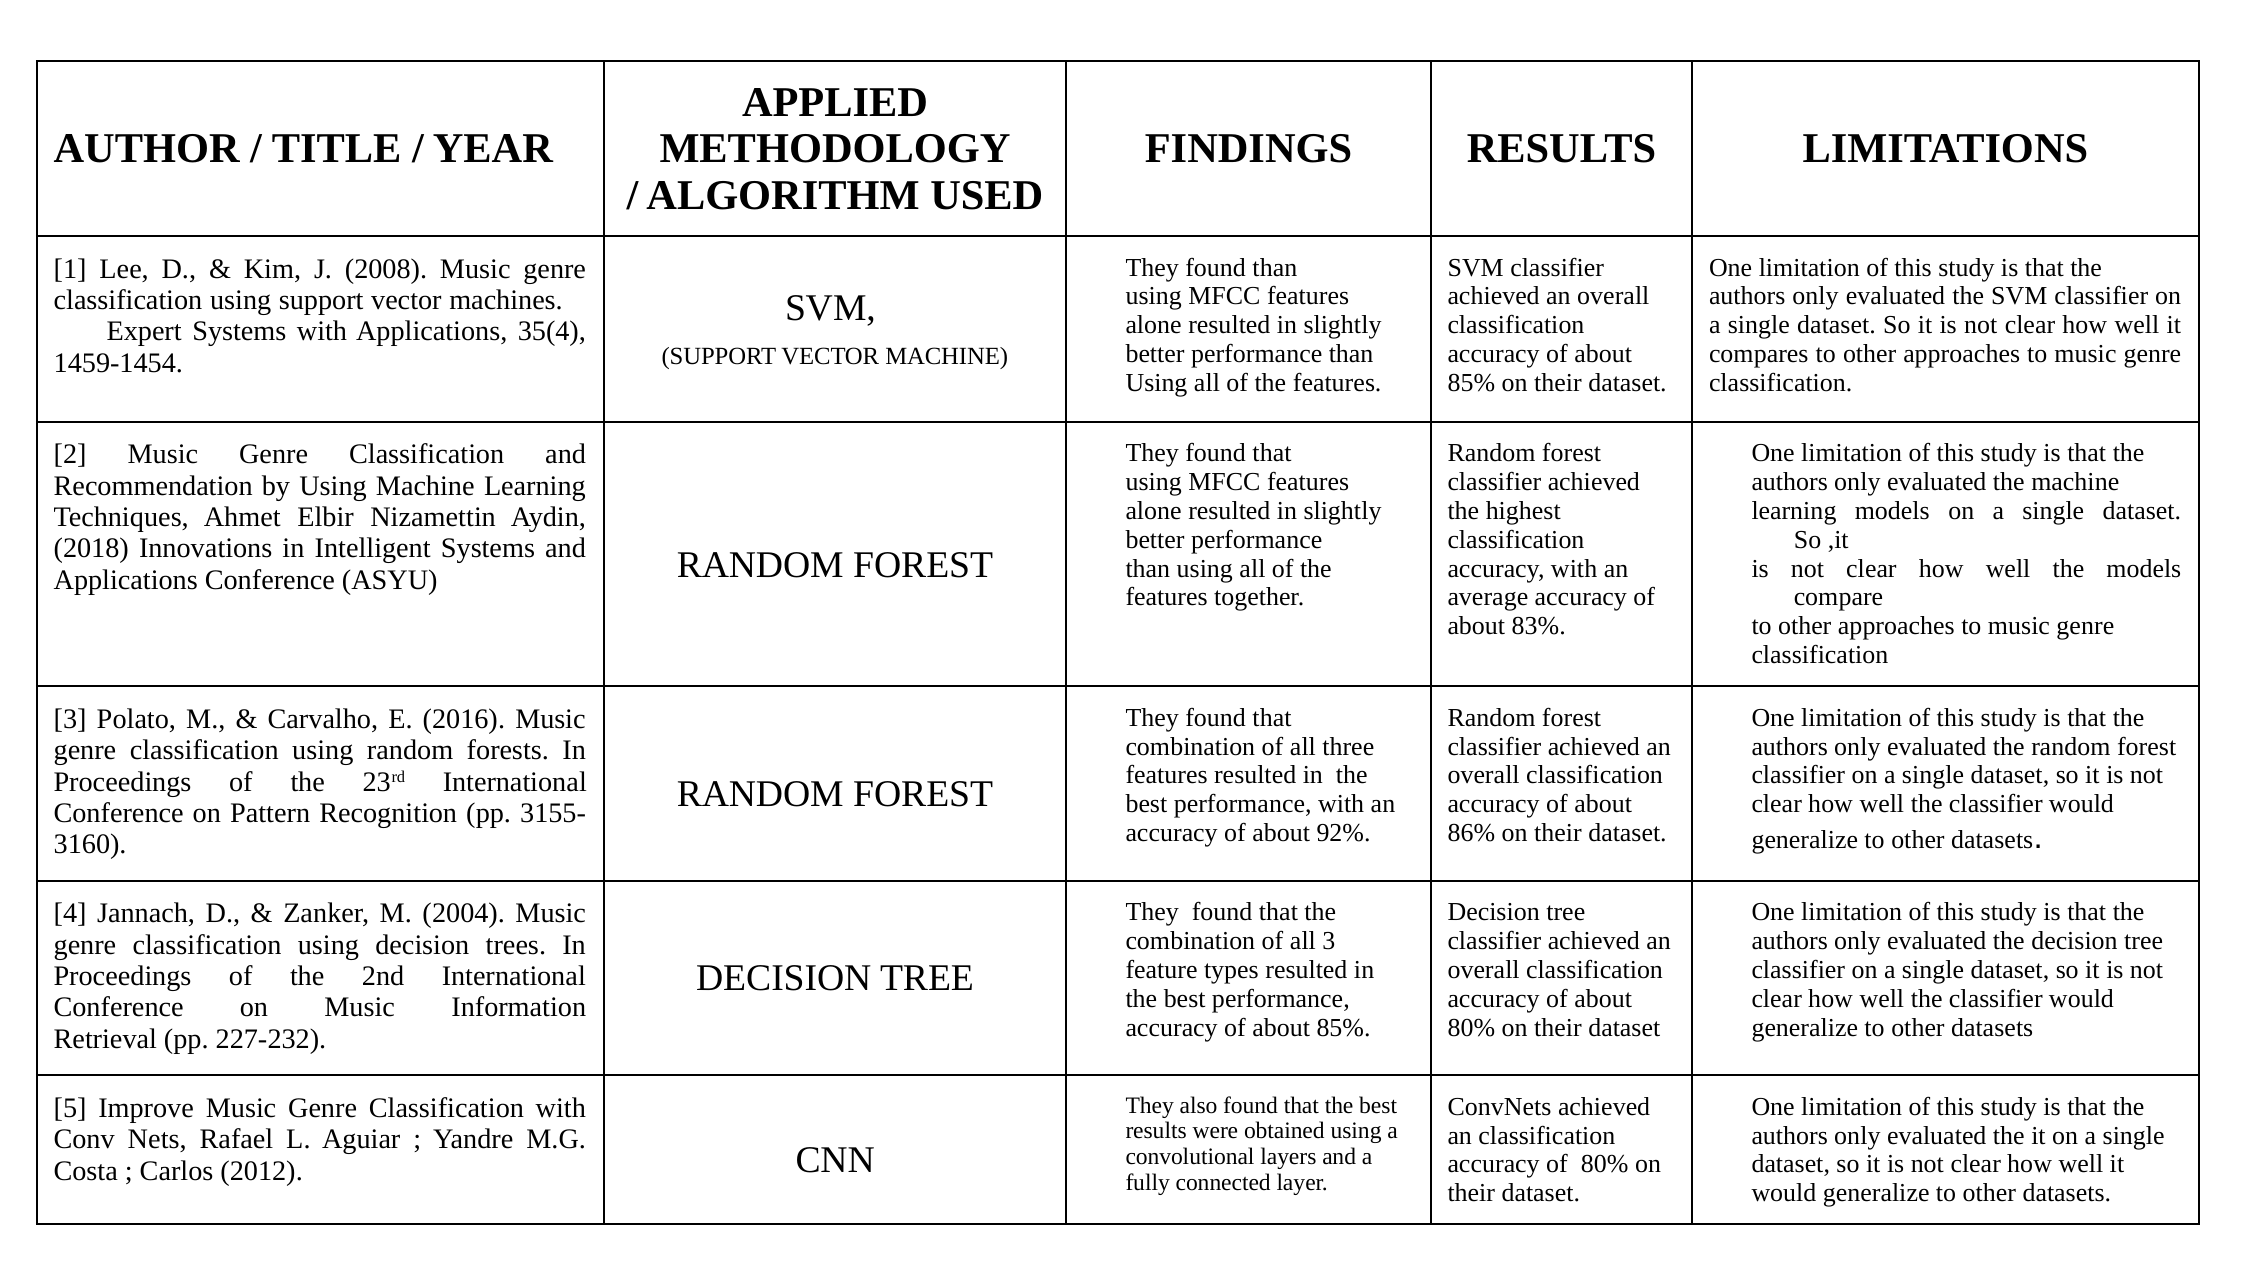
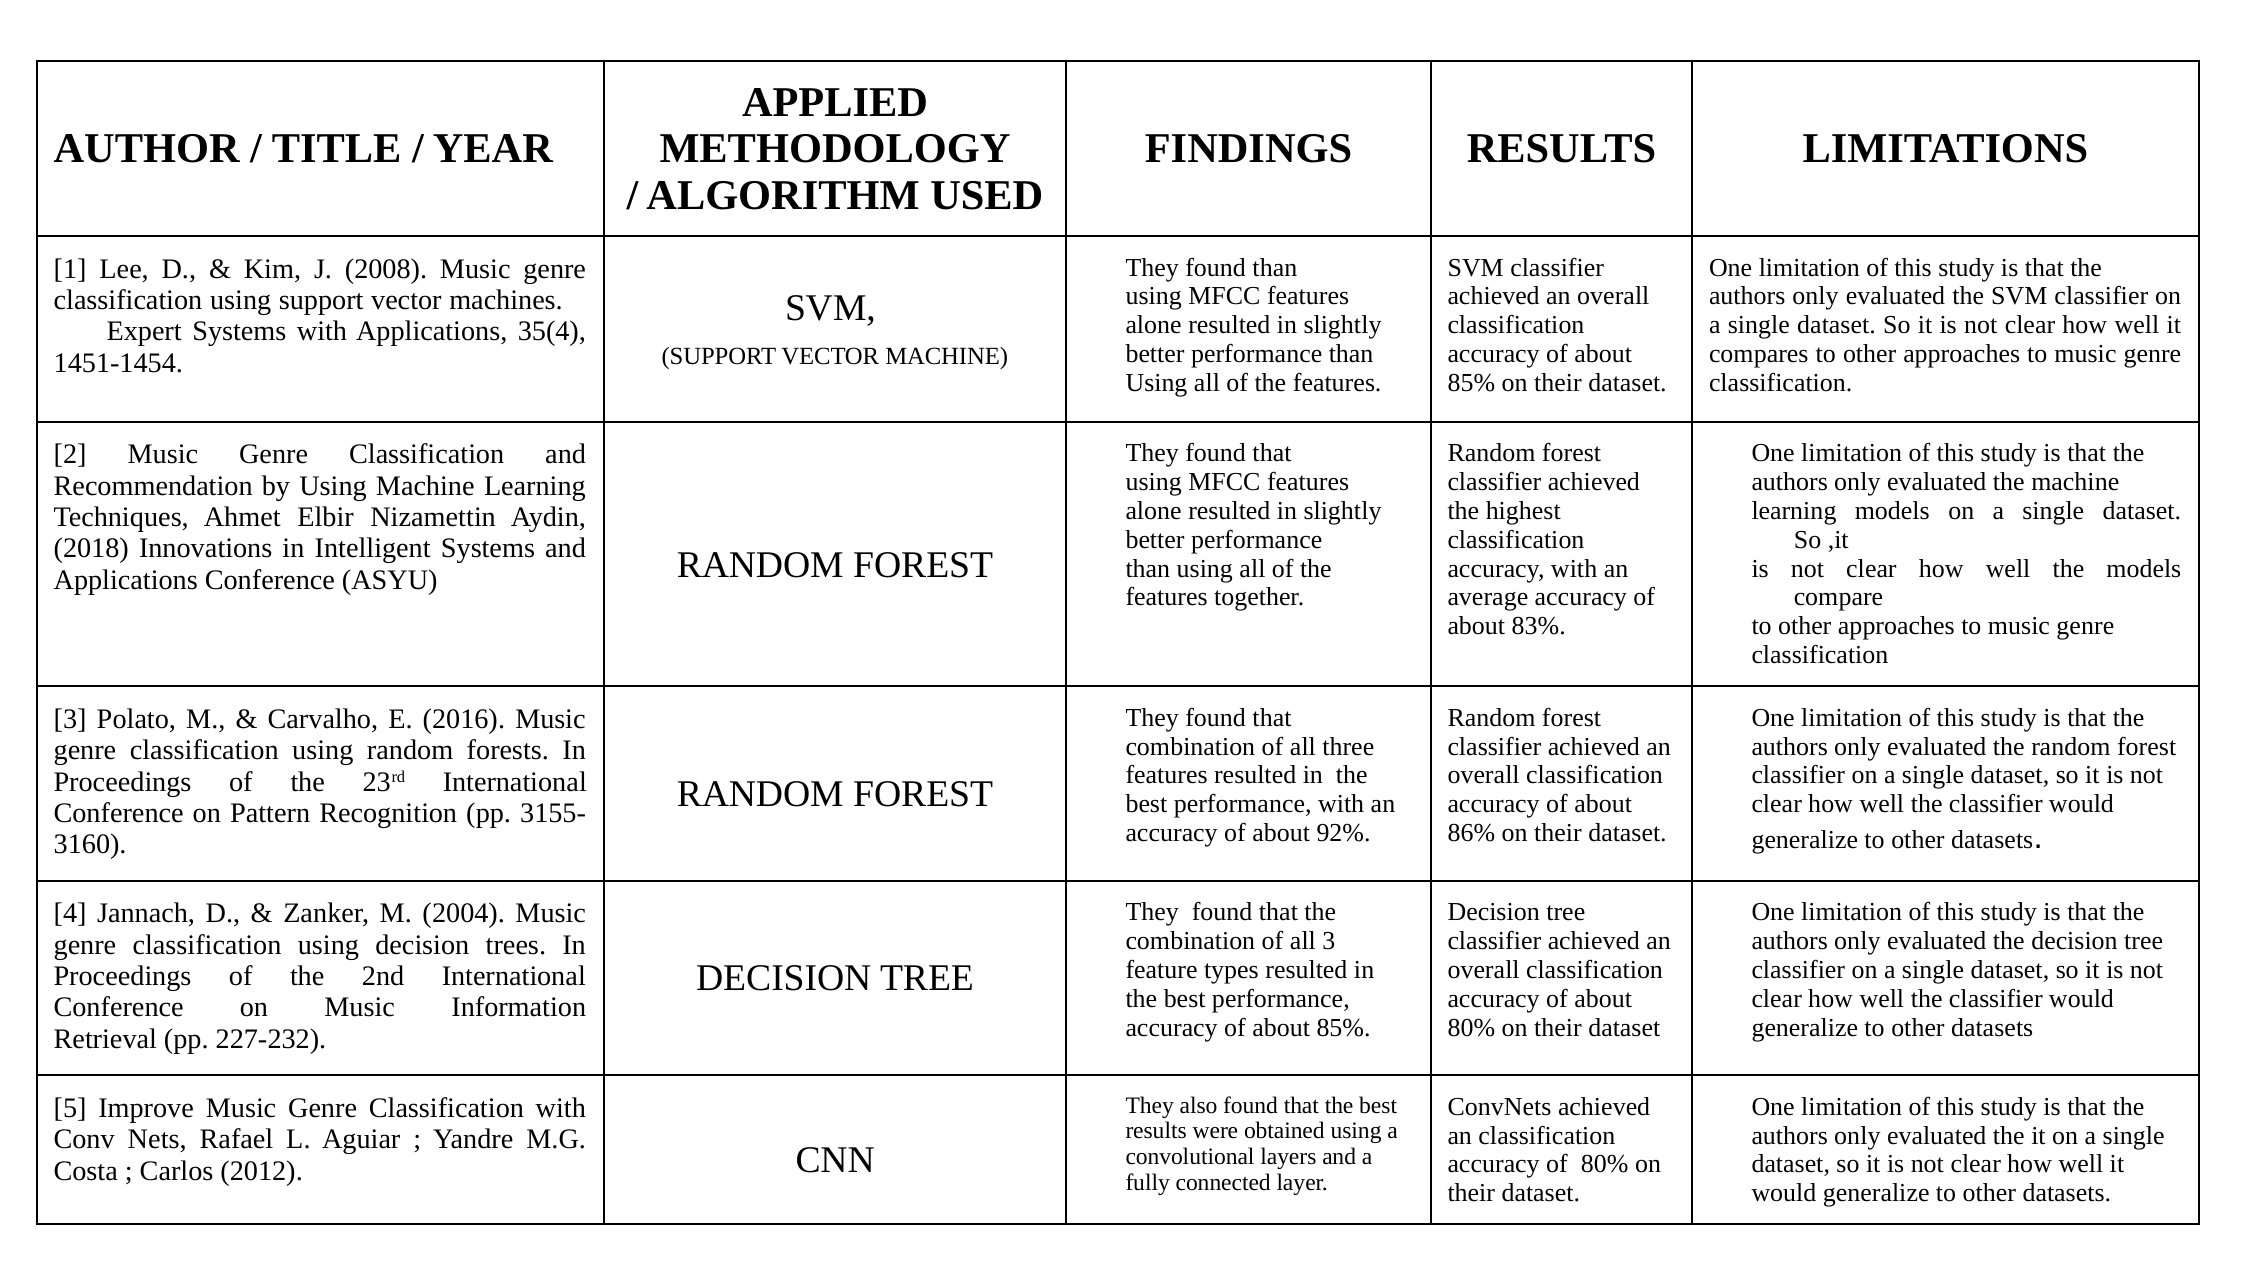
1459-1454: 1459-1454 -> 1451-1454
